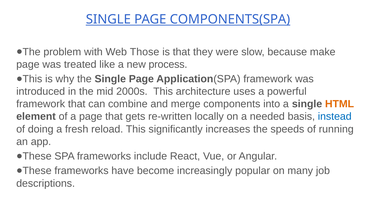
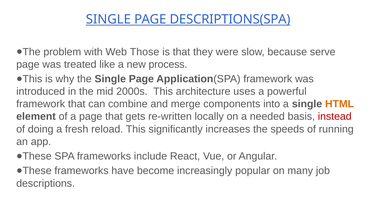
COMPONENTS(SPA: COMPONENTS(SPA -> DESCRIPTIONS(SPA
make: make -> serve
instead colour: blue -> red
